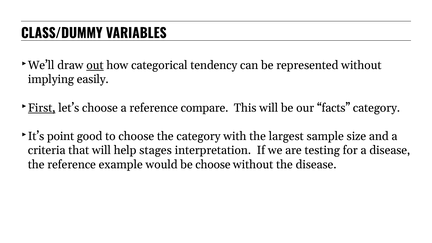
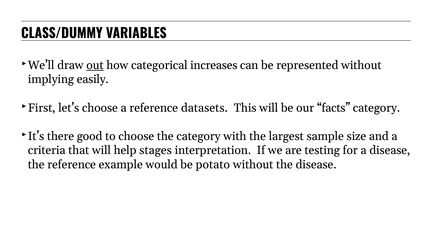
tendency: tendency -> increases
First underline: present -> none
compare: compare -> datasets
point: point -> there
be choose: choose -> potato
